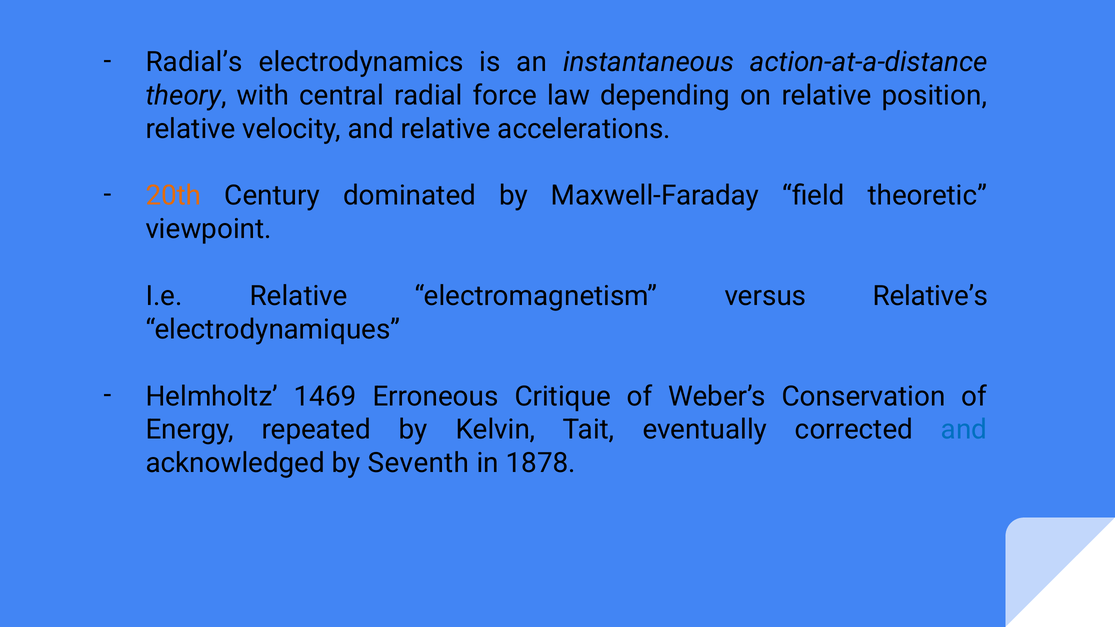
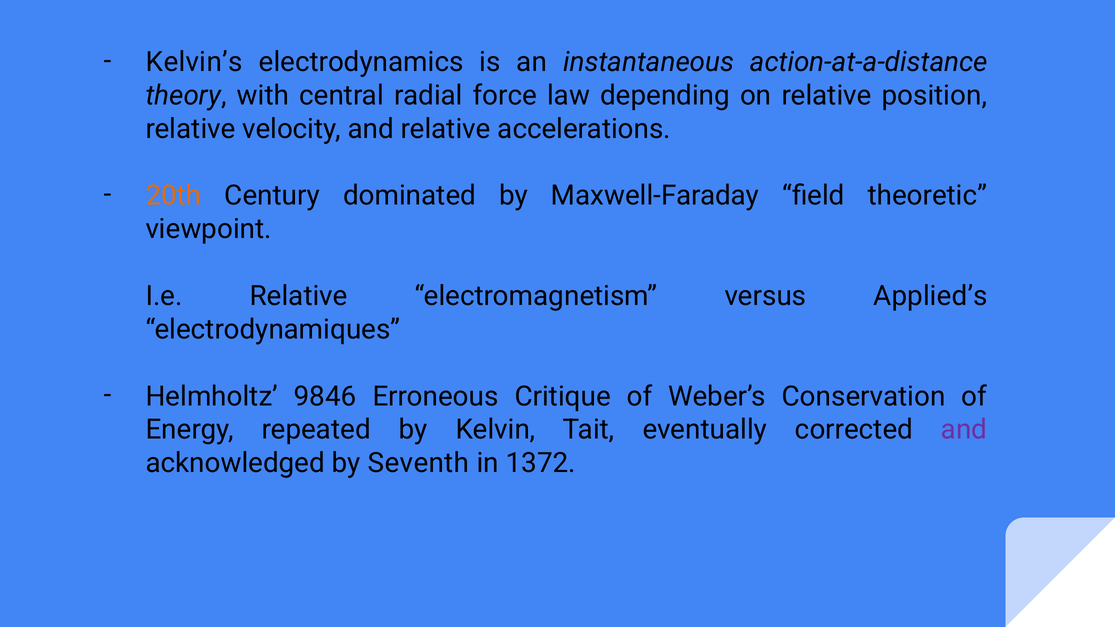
Radial’s: Radial’s -> Kelvin’s
Relative’s: Relative’s -> Applied’s
1469: 1469 -> 9846
and at (964, 430) colour: blue -> purple
1878: 1878 -> 1372
